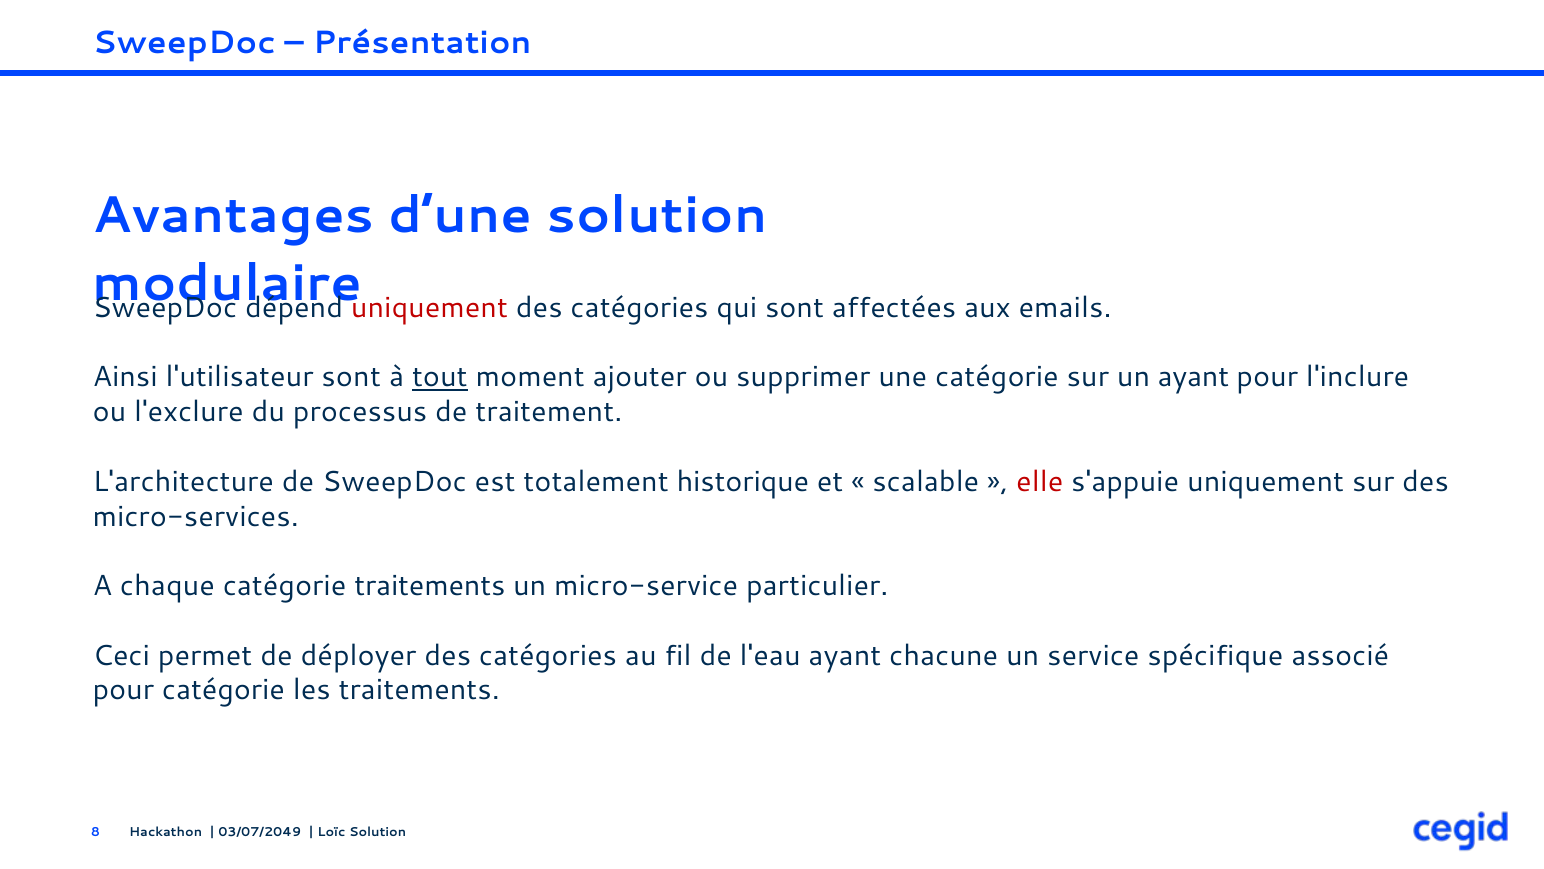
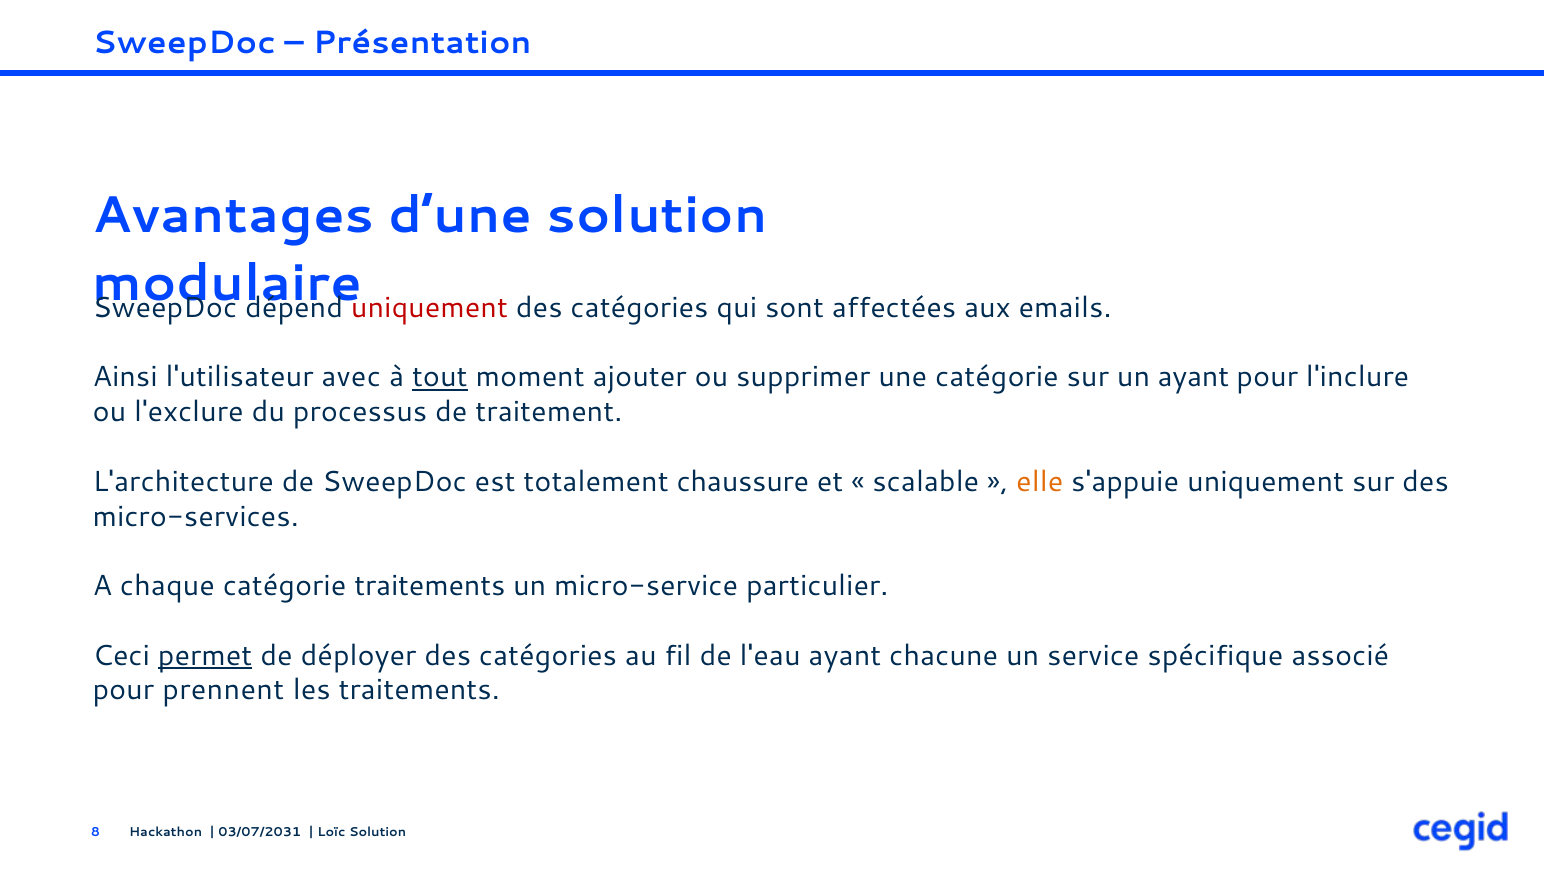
l'utilisateur sont: sont -> avec
historique: historique -> chaussure
elle colour: red -> orange
permet underline: none -> present
pour catégorie: catégorie -> prennent
03/07/2049: 03/07/2049 -> 03/07/2031
